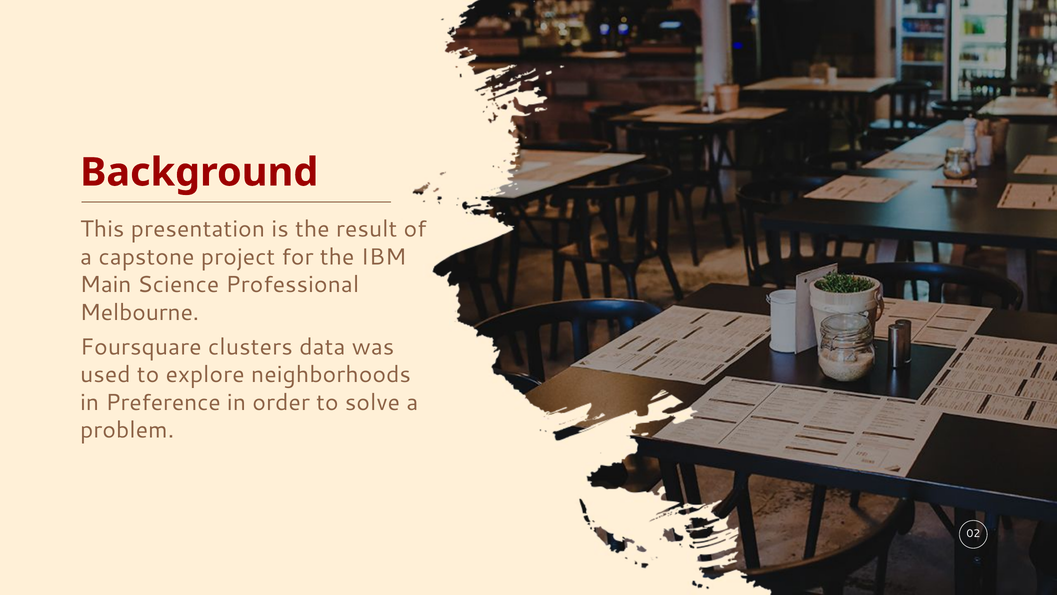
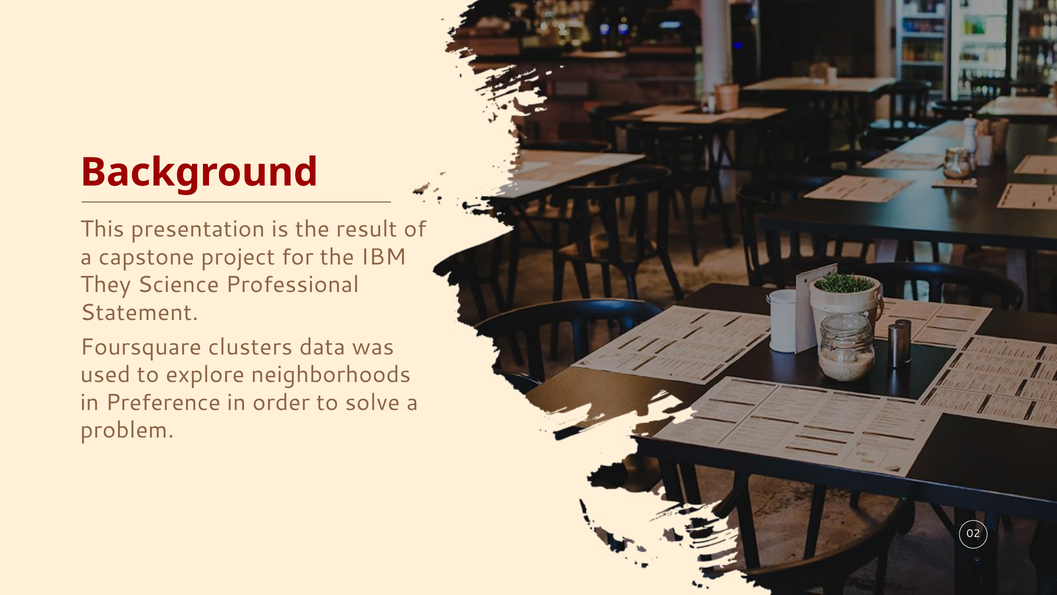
Main: Main -> They
Melbourne: Melbourne -> Statement
